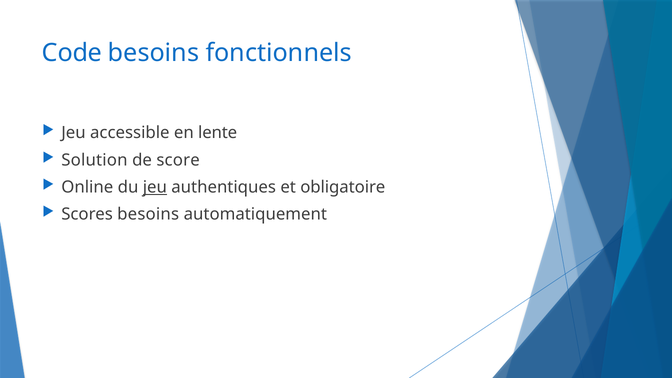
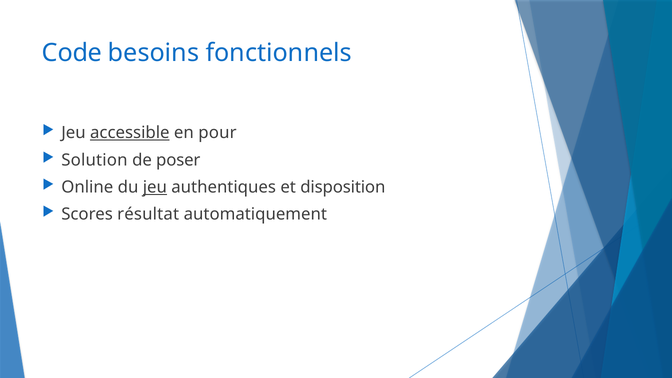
accessible underline: none -> present
lente: lente -> pour
score: score -> poser
obligatoire: obligatoire -> disposition
Scores besoins: besoins -> résultat
